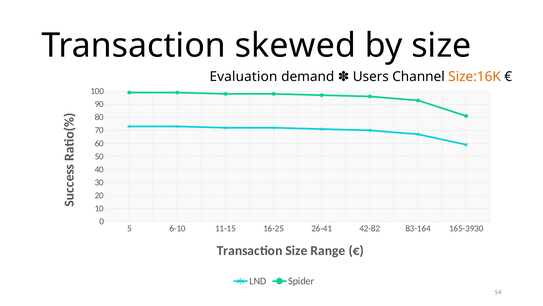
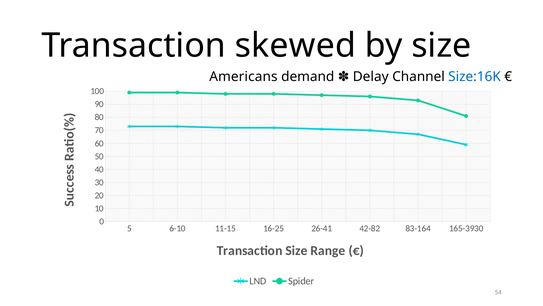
Evaluation: Evaluation -> Americans
Users: Users -> Delay
Size:16K colour: orange -> blue
